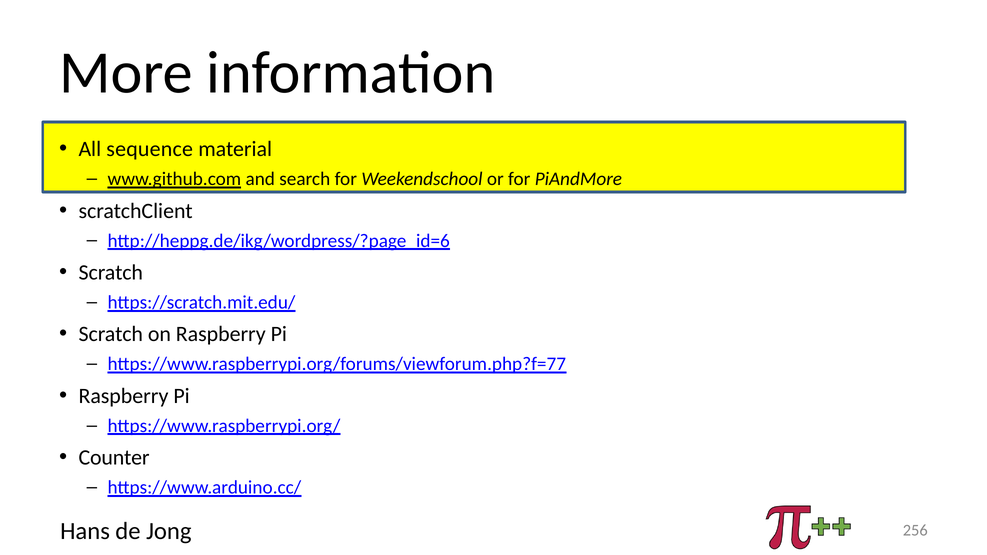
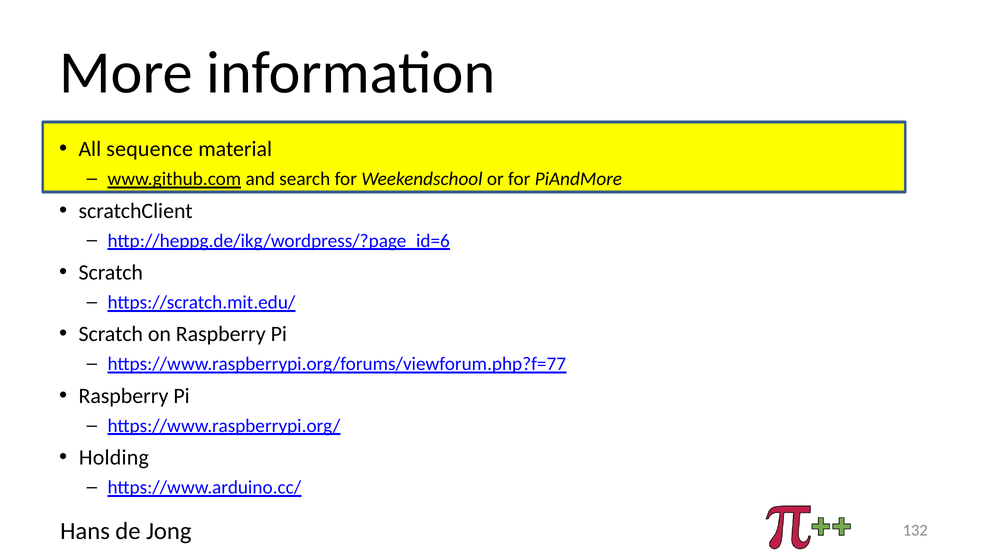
Counter: Counter -> Holding
256: 256 -> 132
